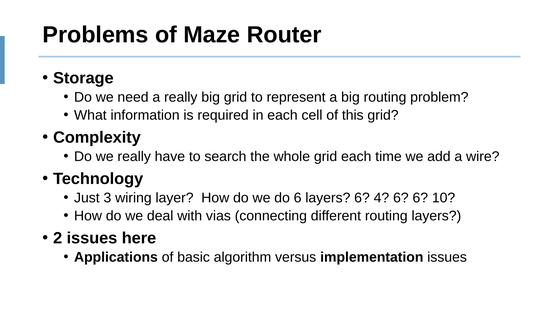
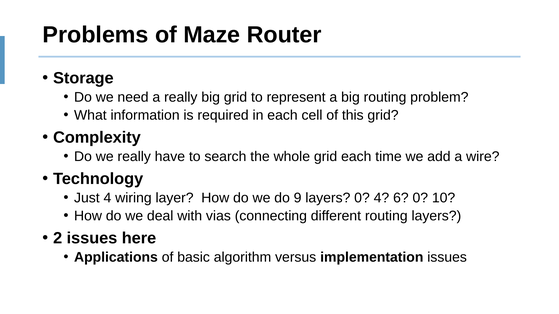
Just 3: 3 -> 4
do 6: 6 -> 9
layers 6: 6 -> 0
6 6: 6 -> 0
